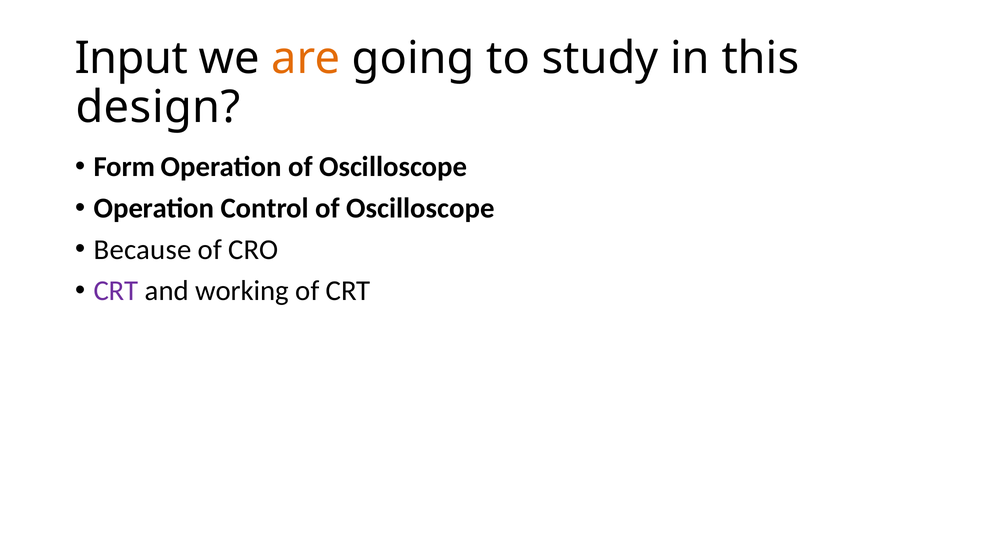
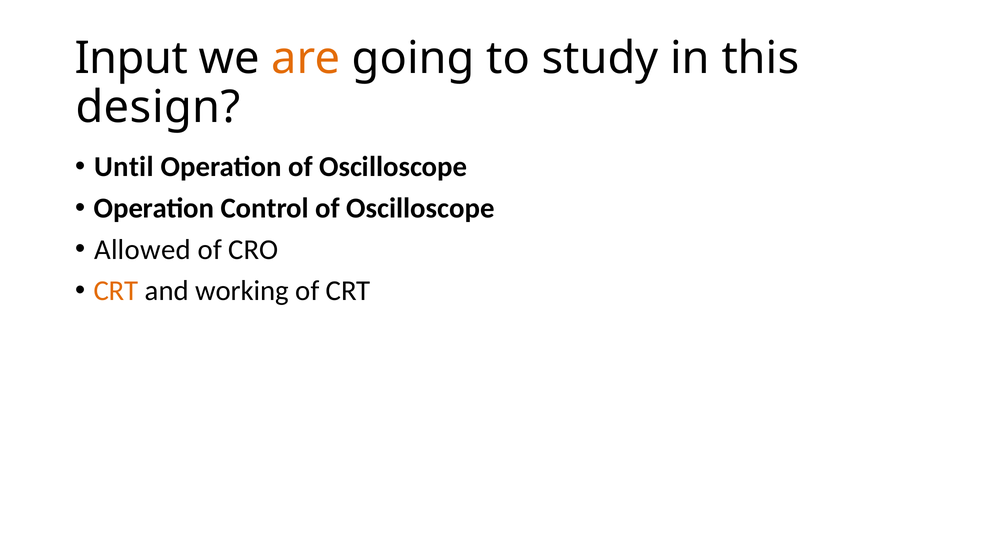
Form: Form -> Until
Because: Because -> Allowed
CRT at (116, 291) colour: purple -> orange
